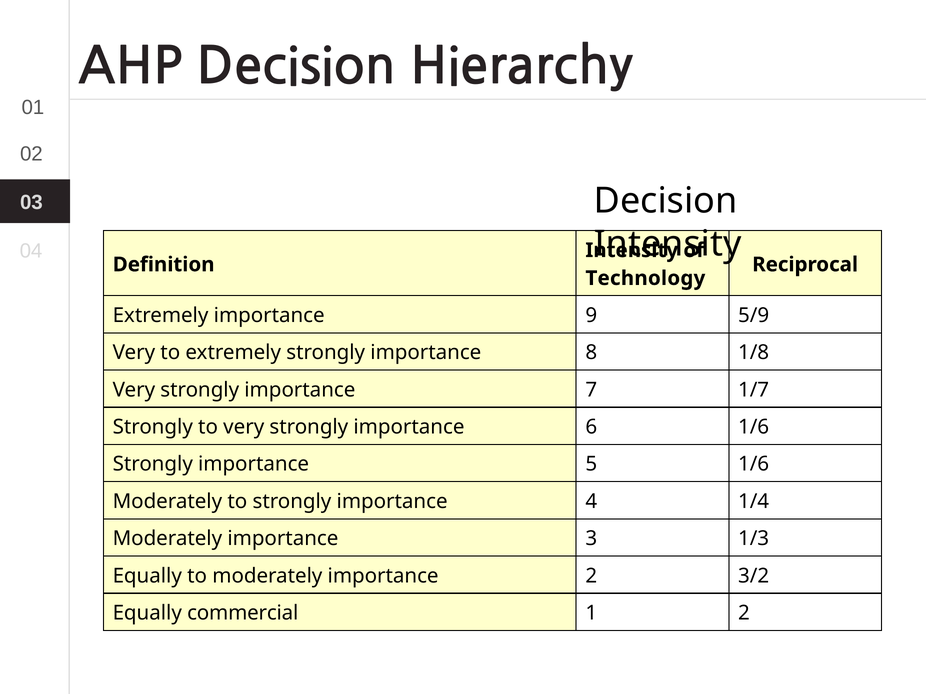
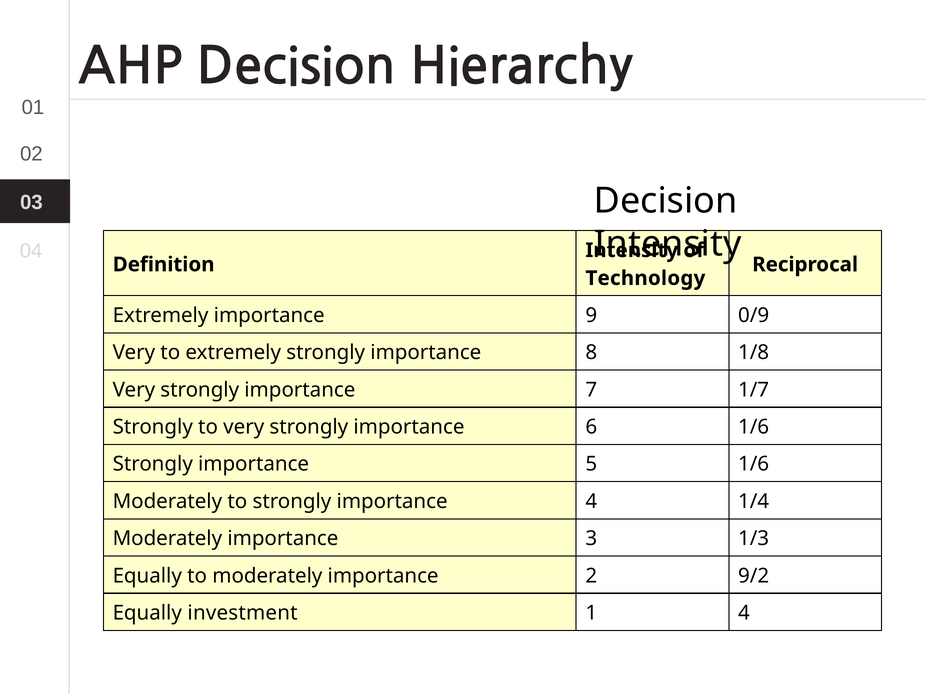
5/9: 5/9 -> 0/9
3/2: 3/2 -> 9/2
commercial: commercial -> investment
1 2: 2 -> 4
